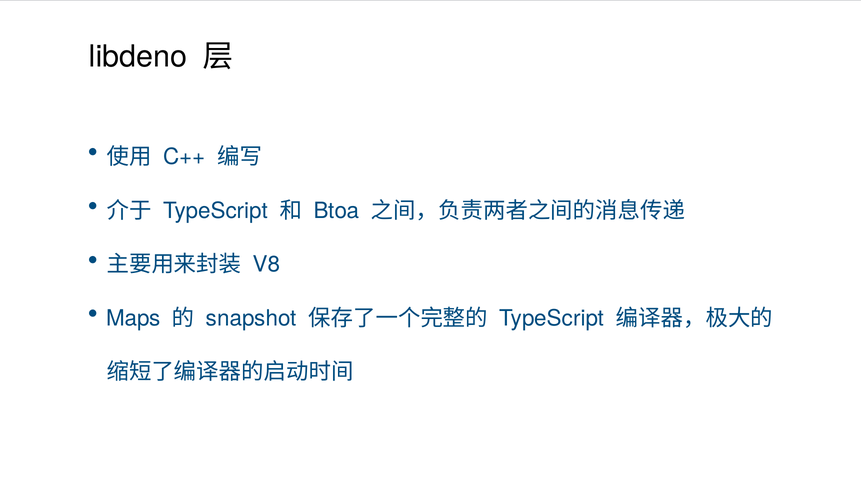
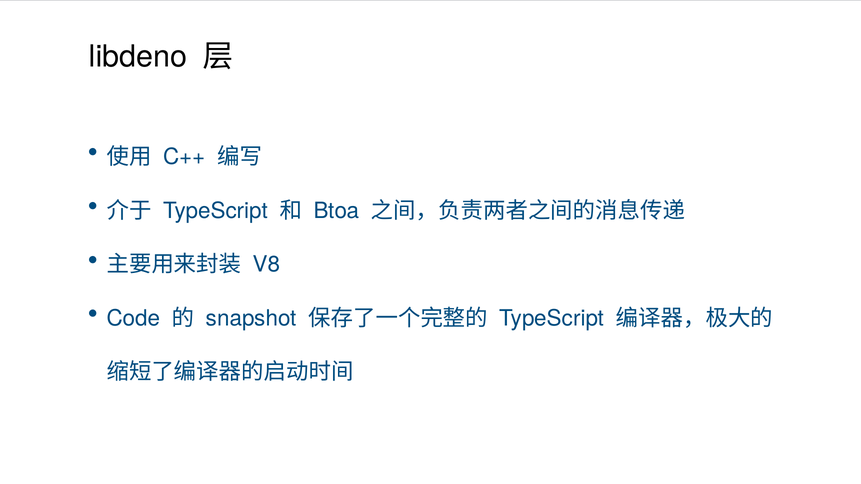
Maps: Maps -> Code
